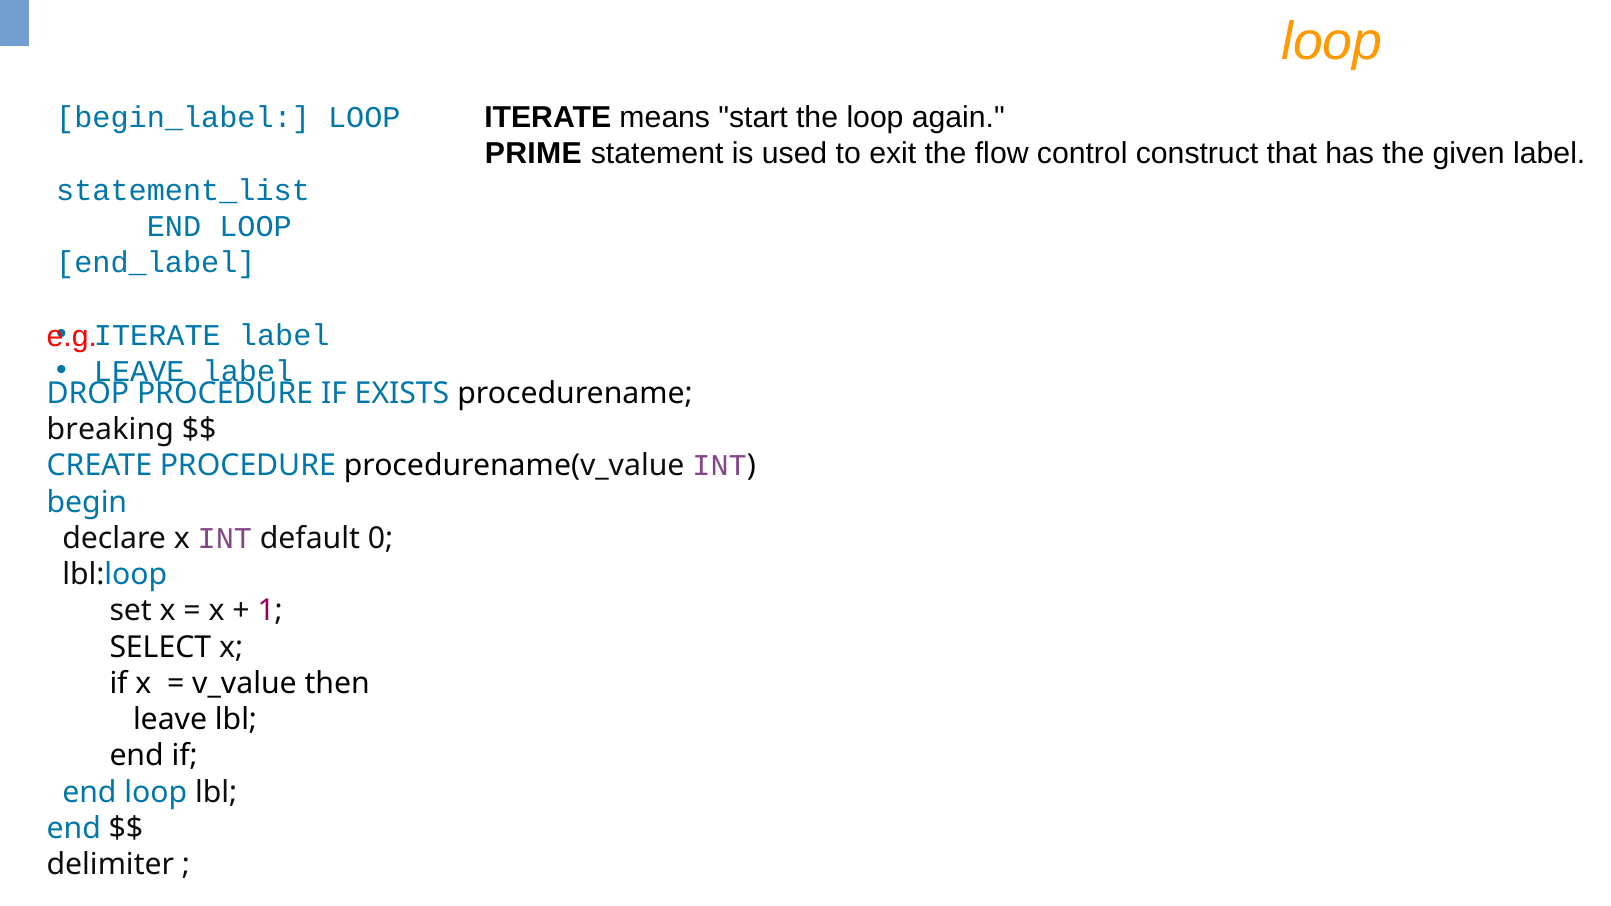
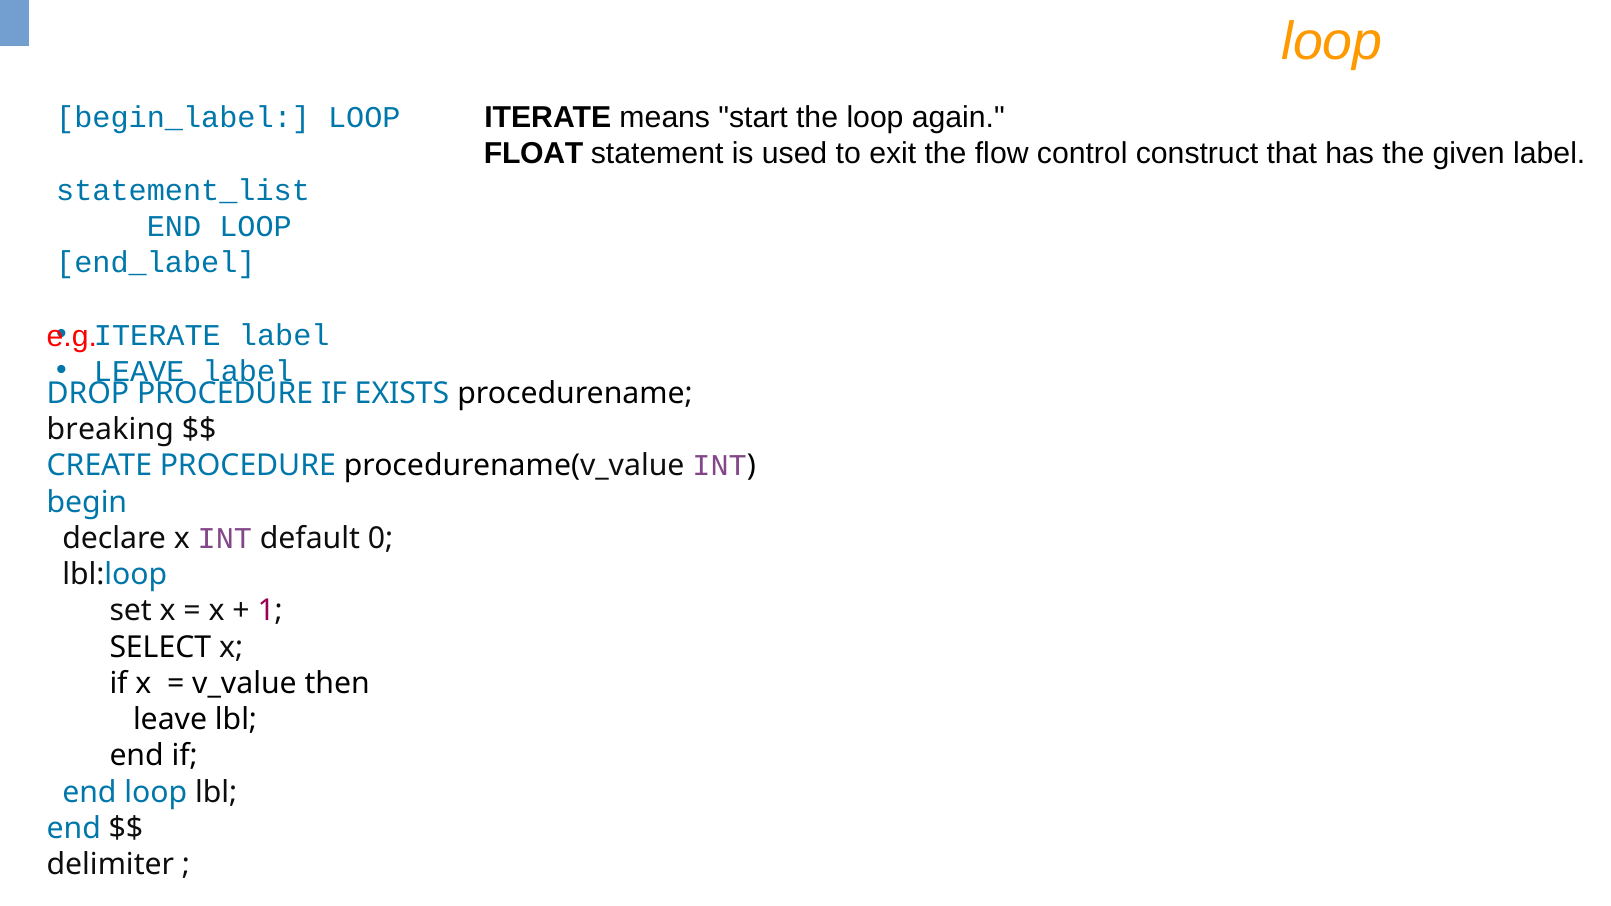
PRIME: PRIME -> FLOAT
